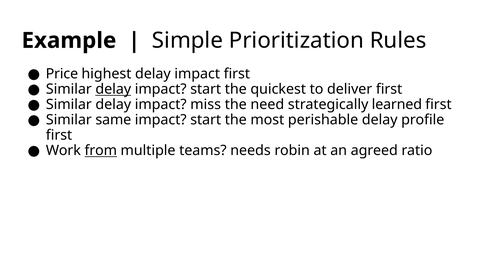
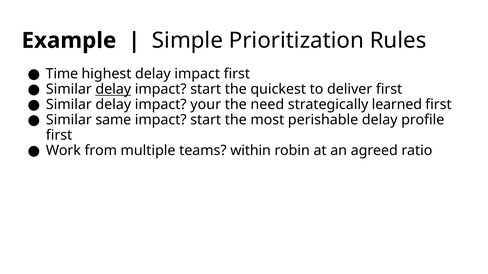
Price: Price -> Time
miss: miss -> your
from underline: present -> none
needs: needs -> within
